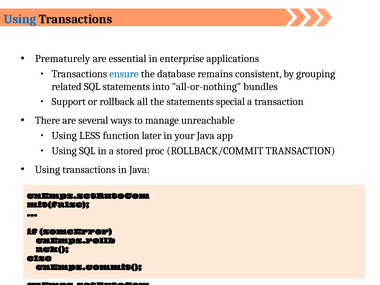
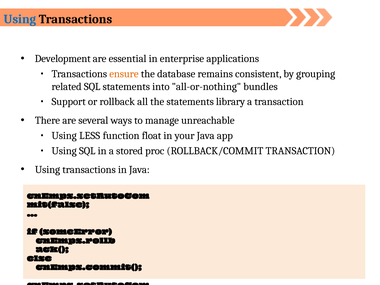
Prematurely: Prematurely -> Development
ensure colour: blue -> orange
special: special -> library
later: later -> float
